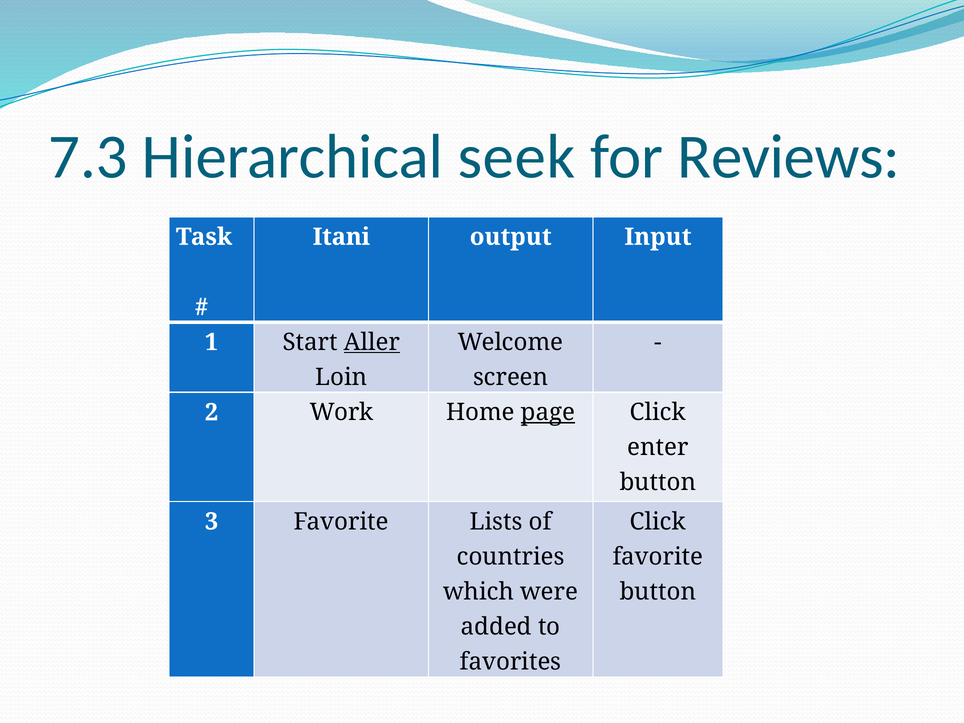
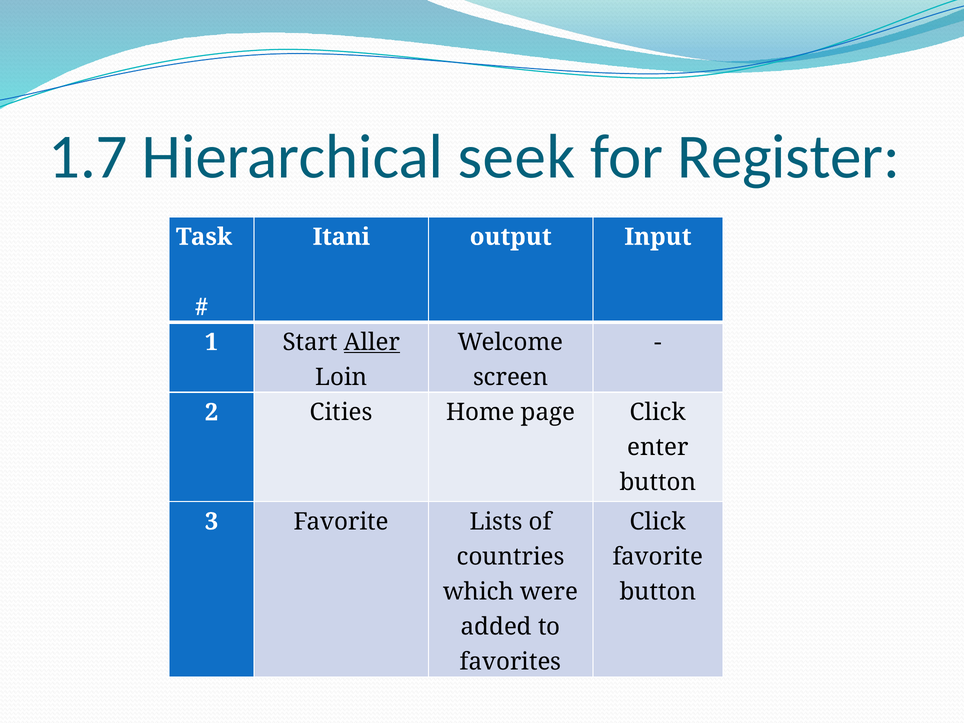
7.3: 7.3 -> 1.7
Reviews: Reviews -> Register
Work: Work -> Cities
page underline: present -> none
